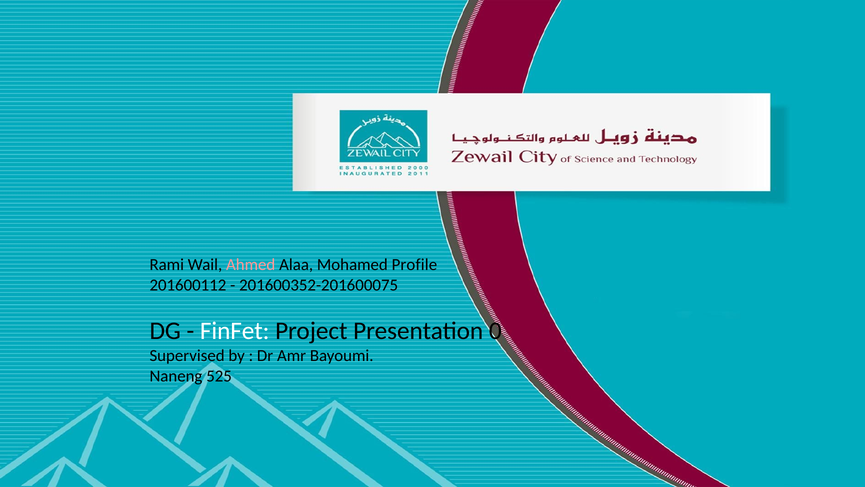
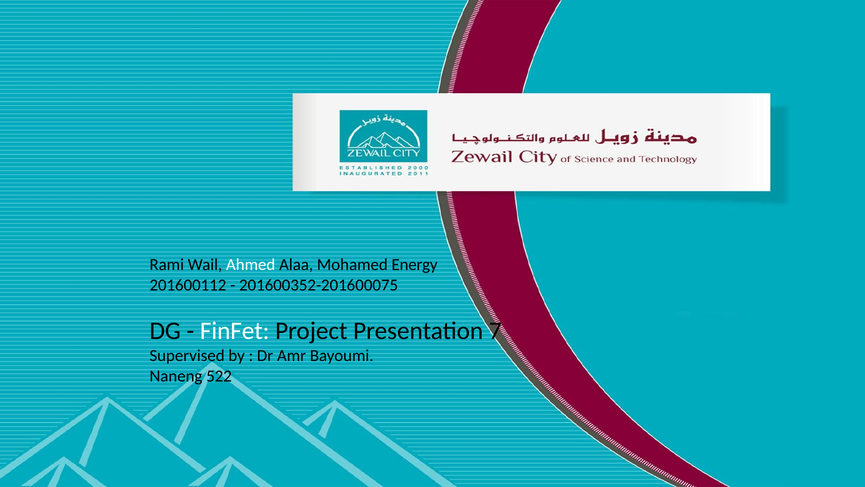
Ahmed colour: pink -> white
Profile: Profile -> Energy
0: 0 -> 7
525: 525 -> 522
